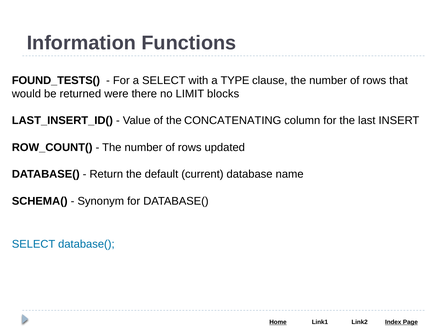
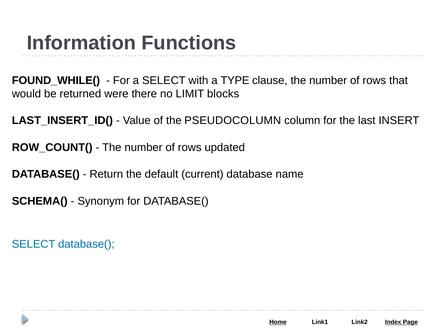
FOUND_TESTS(: FOUND_TESTS( -> FOUND_WHILE(
CONCATENATING: CONCATENATING -> PSEUDOCOLUMN
